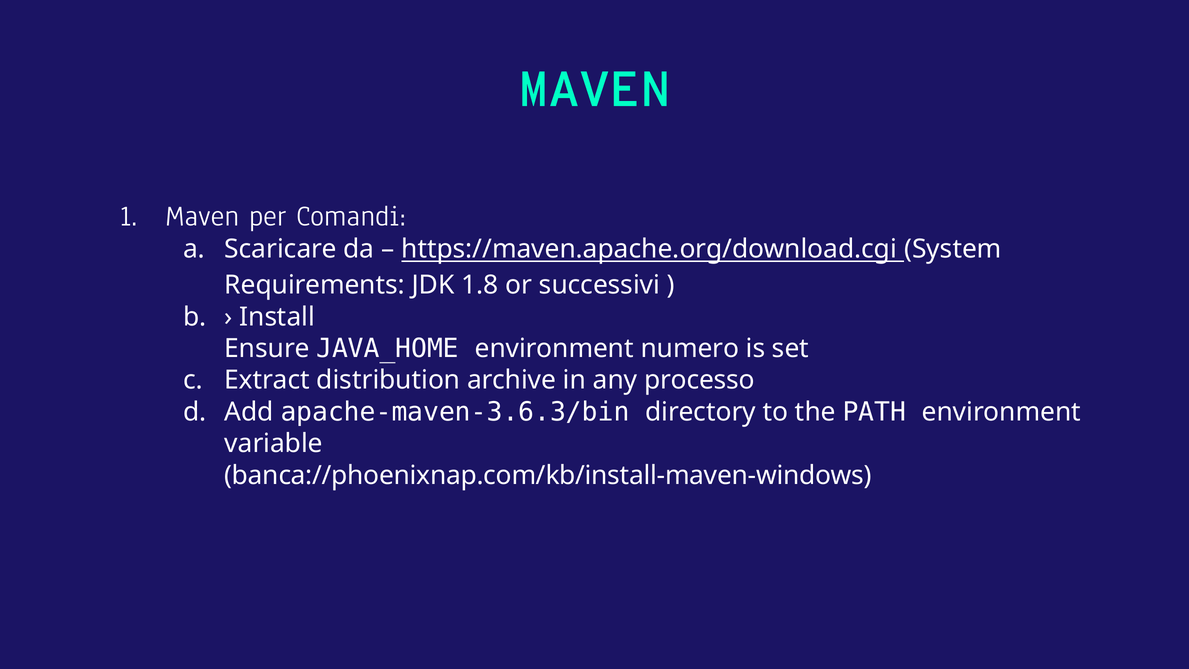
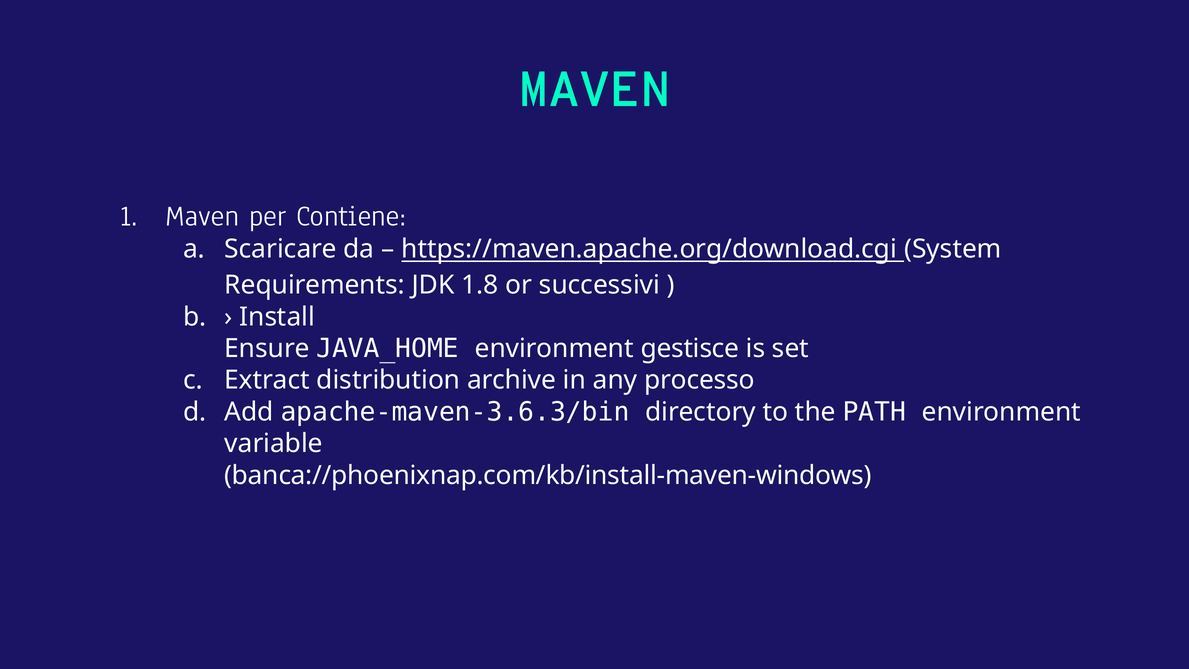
Comandi: Comandi -> Contiene
numero: numero -> gestisce
